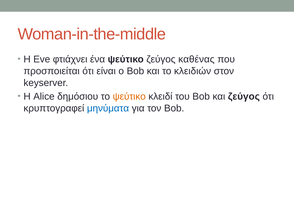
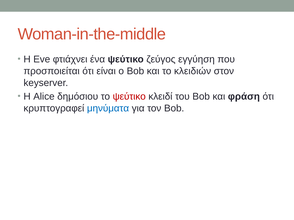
καθένας: καθένας -> εγγύηση
ψεύτικο at (129, 97) colour: orange -> red
και ζεύγος: ζεύγος -> φράση
